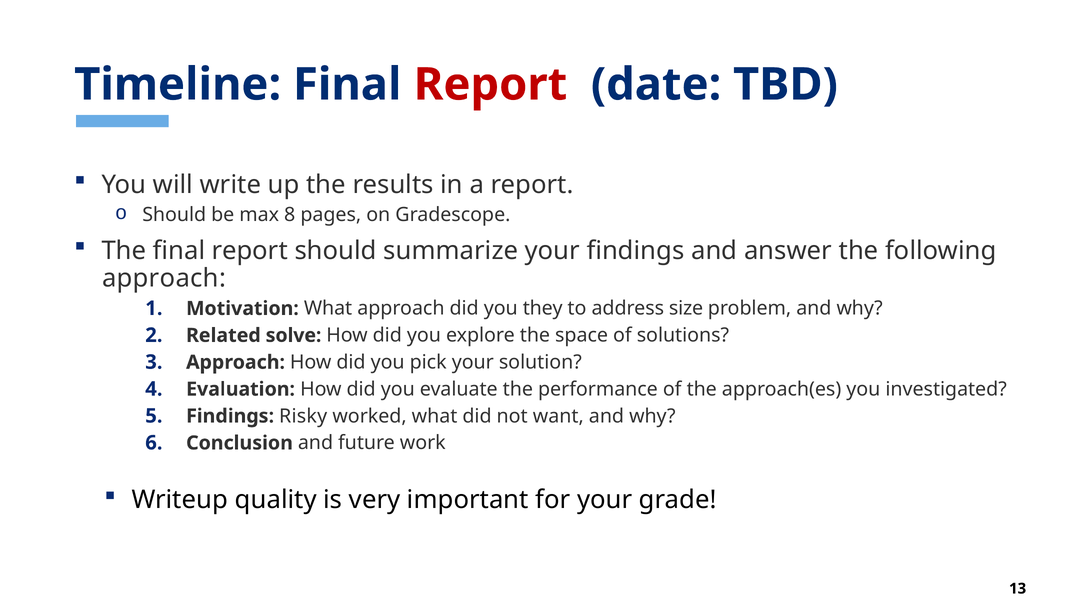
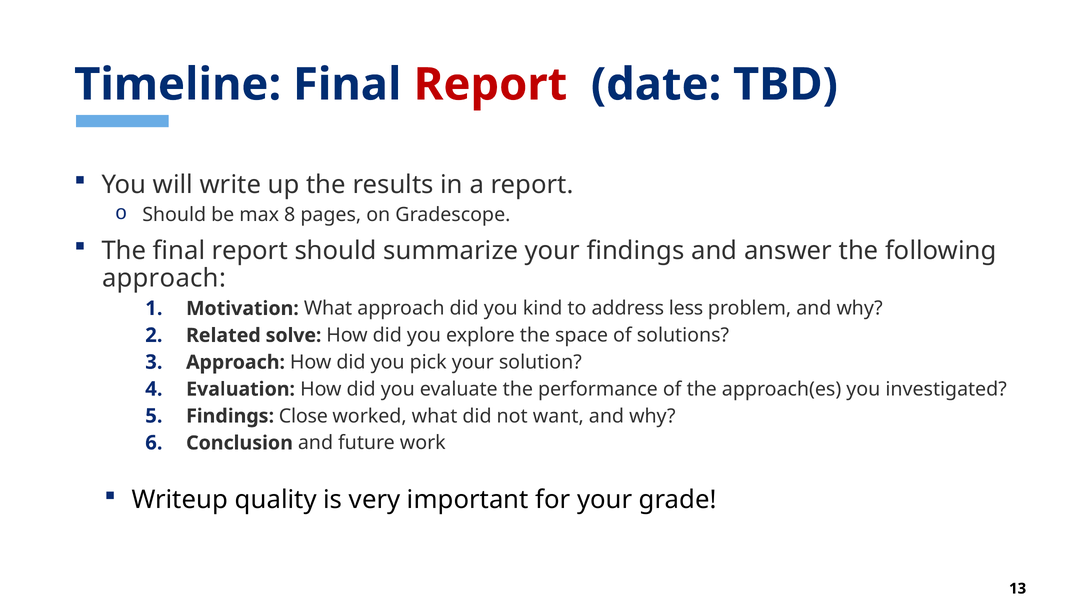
they: they -> kind
size: size -> less
Risky: Risky -> Close
